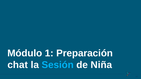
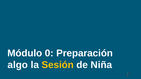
1: 1 -> 0
chat: chat -> algo
Sesión colour: light blue -> yellow
